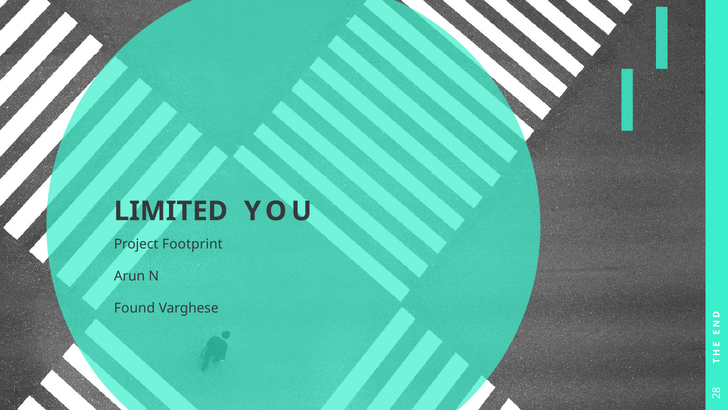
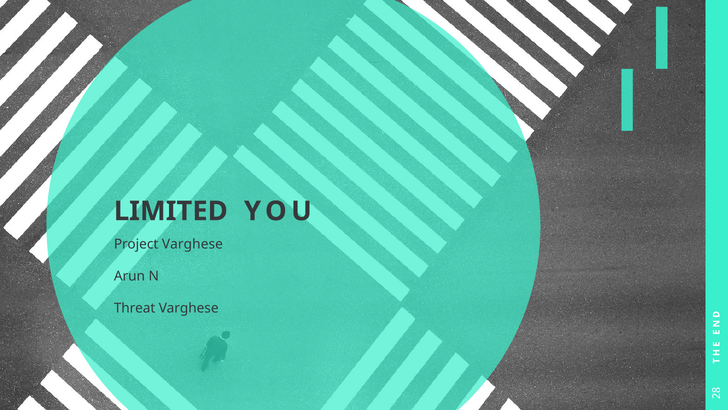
Project Footprint: Footprint -> Varghese
Found: Found -> Threat
